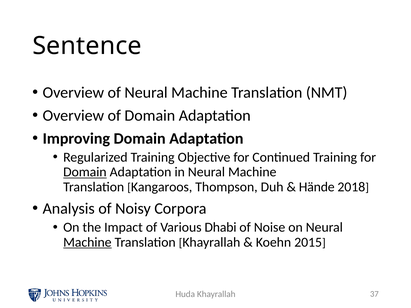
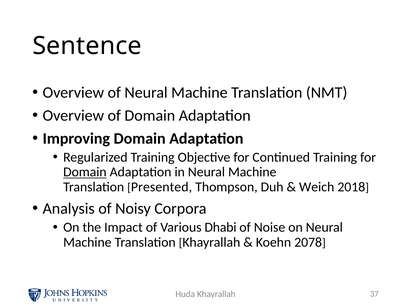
Kangaroos: Kangaroos -> Presented
Hände: Hände -> Weich
Machine at (87, 242) underline: present -> none
2015: 2015 -> 2078
